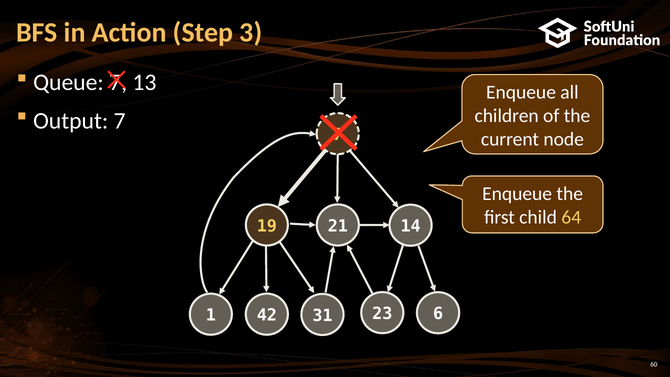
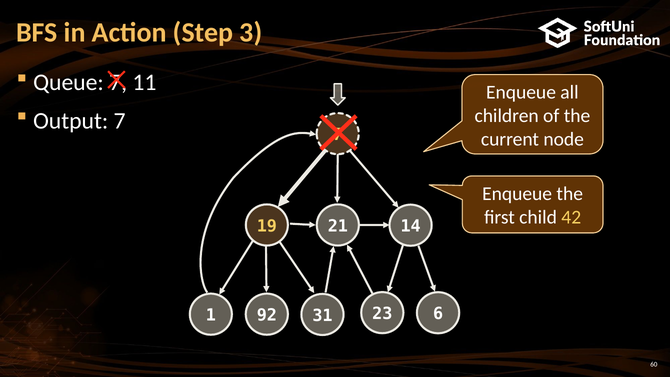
13: 13 -> 11
64: 64 -> 42
42: 42 -> 92
